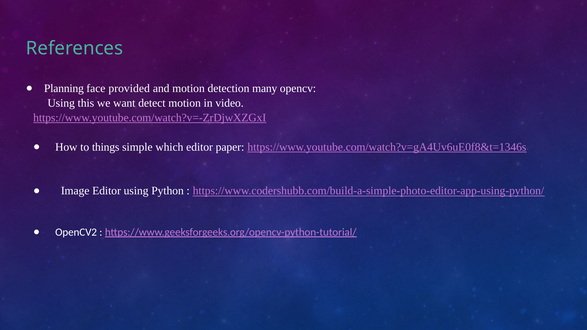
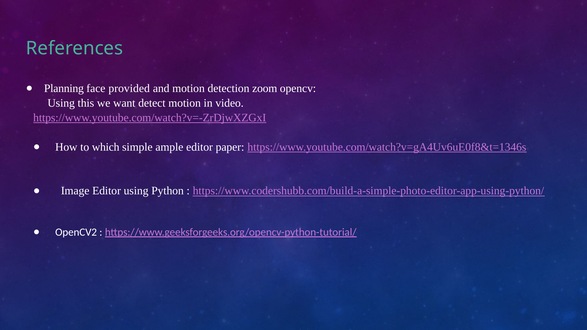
many: many -> zoom
things: things -> which
which: which -> ample
